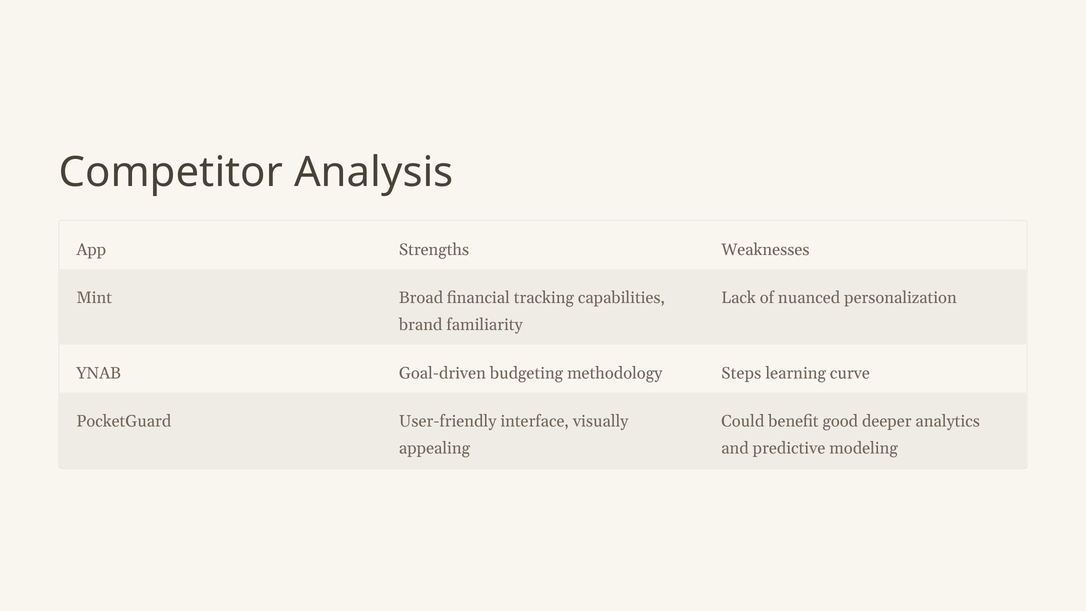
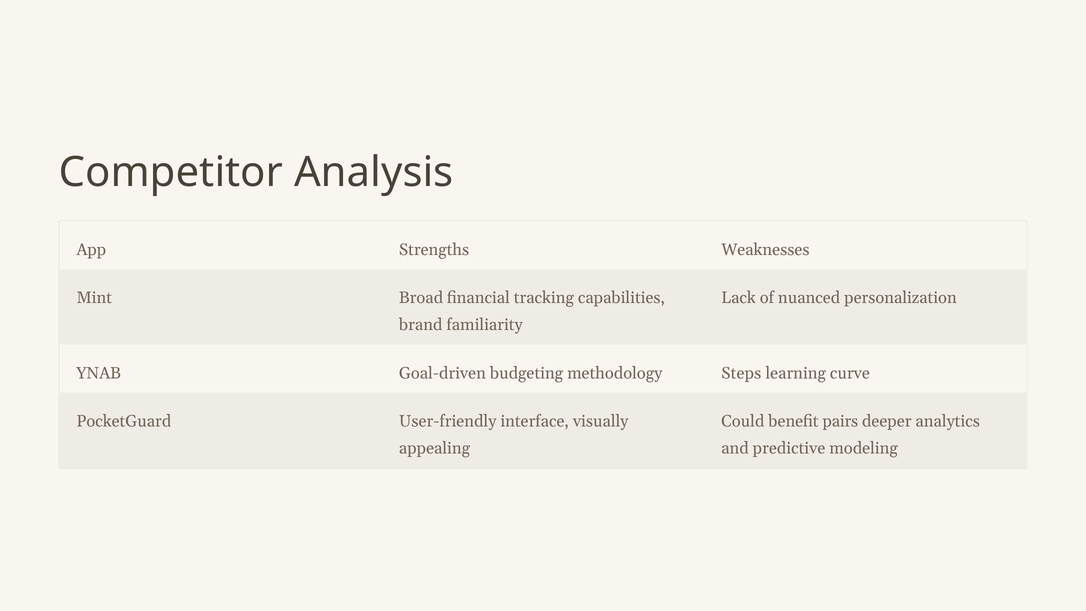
good: good -> pairs
